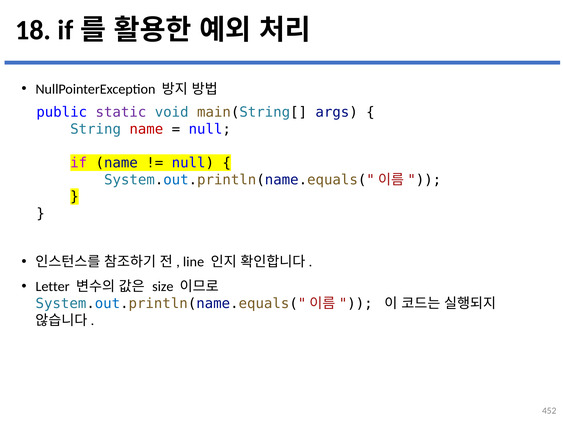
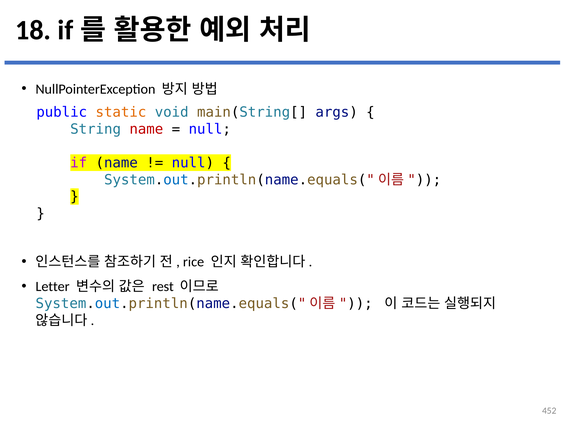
static colour: purple -> orange
line: line -> rice
size: size -> rest
